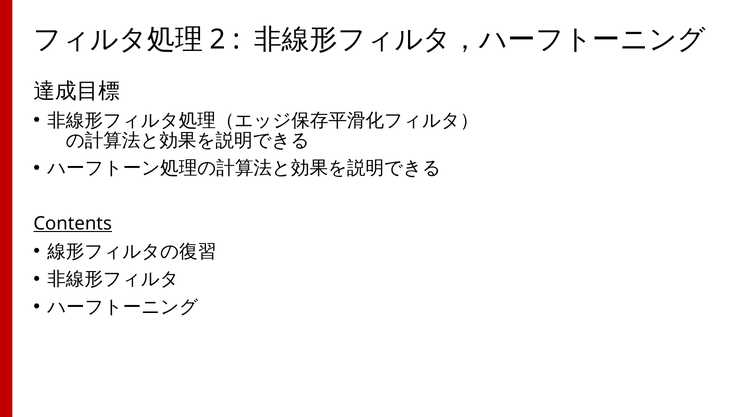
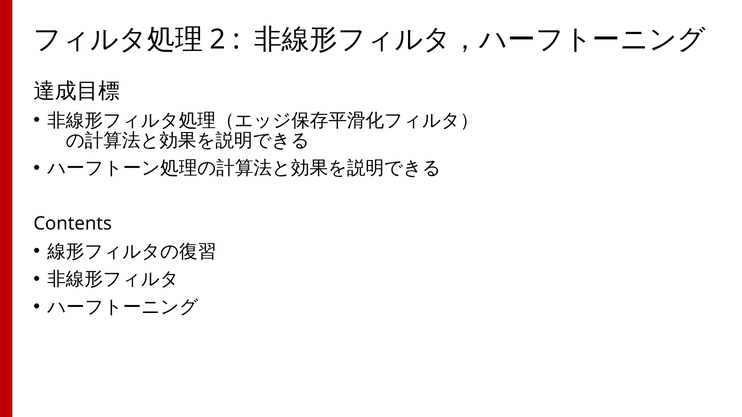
Contents underline: present -> none
